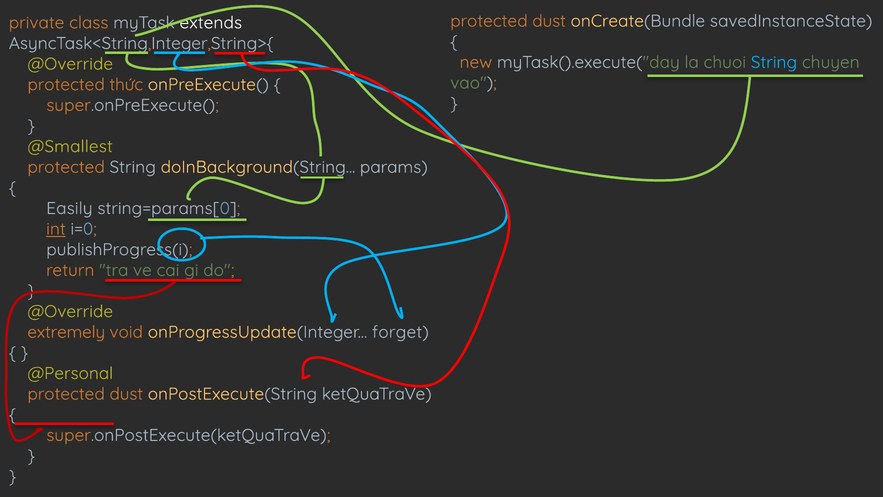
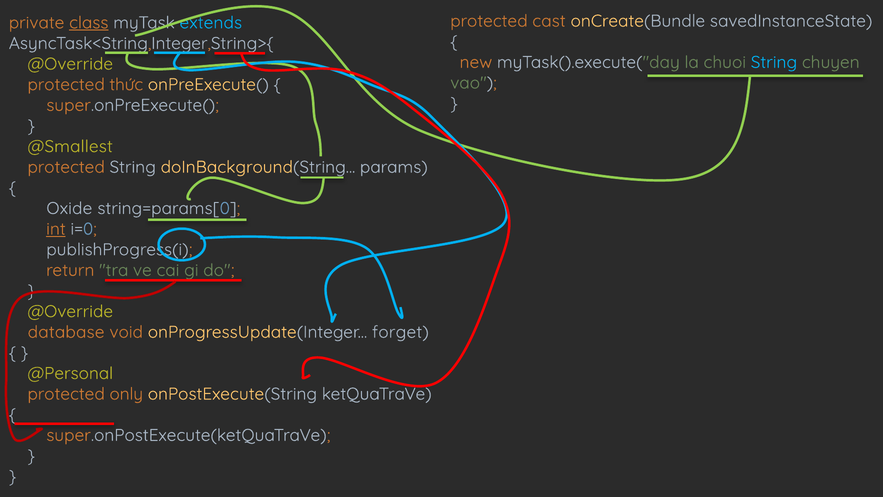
dust at (549, 21): dust -> cast
class underline: none -> present
extends colour: white -> light blue
Easily: Easily -> Oxide
extremely: extremely -> database
dust at (126, 394): dust -> only
